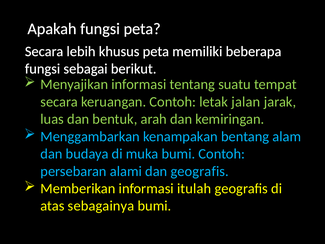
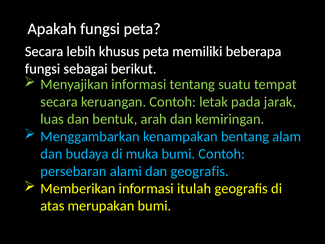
jalan: jalan -> pada
sebagainya: sebagainya -> merupakan
